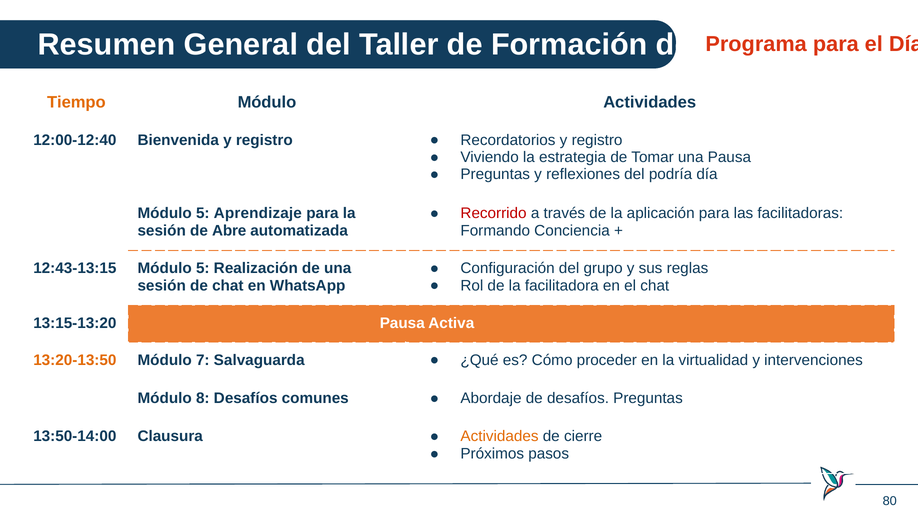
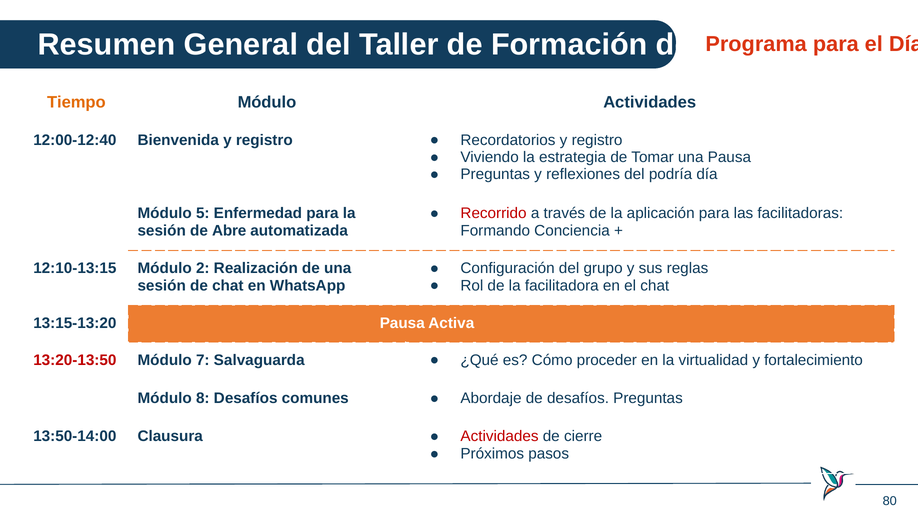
Aprendizaje: Aprendizaje -> Enfermedad
12:43-13:15: 12:43-13:15 -> 12:10-13:15
5 at (203, 269): 5 -> 2
13:20-13:50 colour: orange -> red
intervenciones: intervenciones -> fortalecimiento
Actividades at (500, 437) colour: orange -> red
